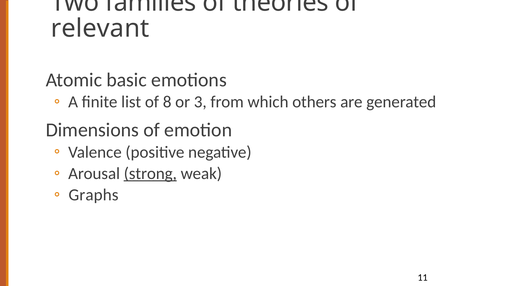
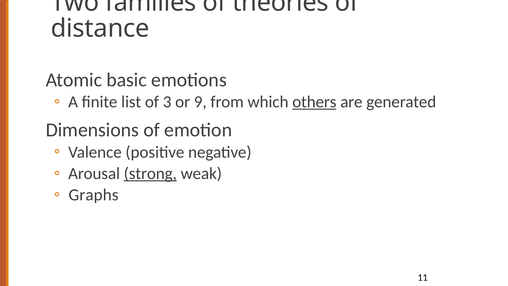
relevant: relevant -> distance
8: 8 -> 3
3: 3 -> 9
others underline: none -> present
